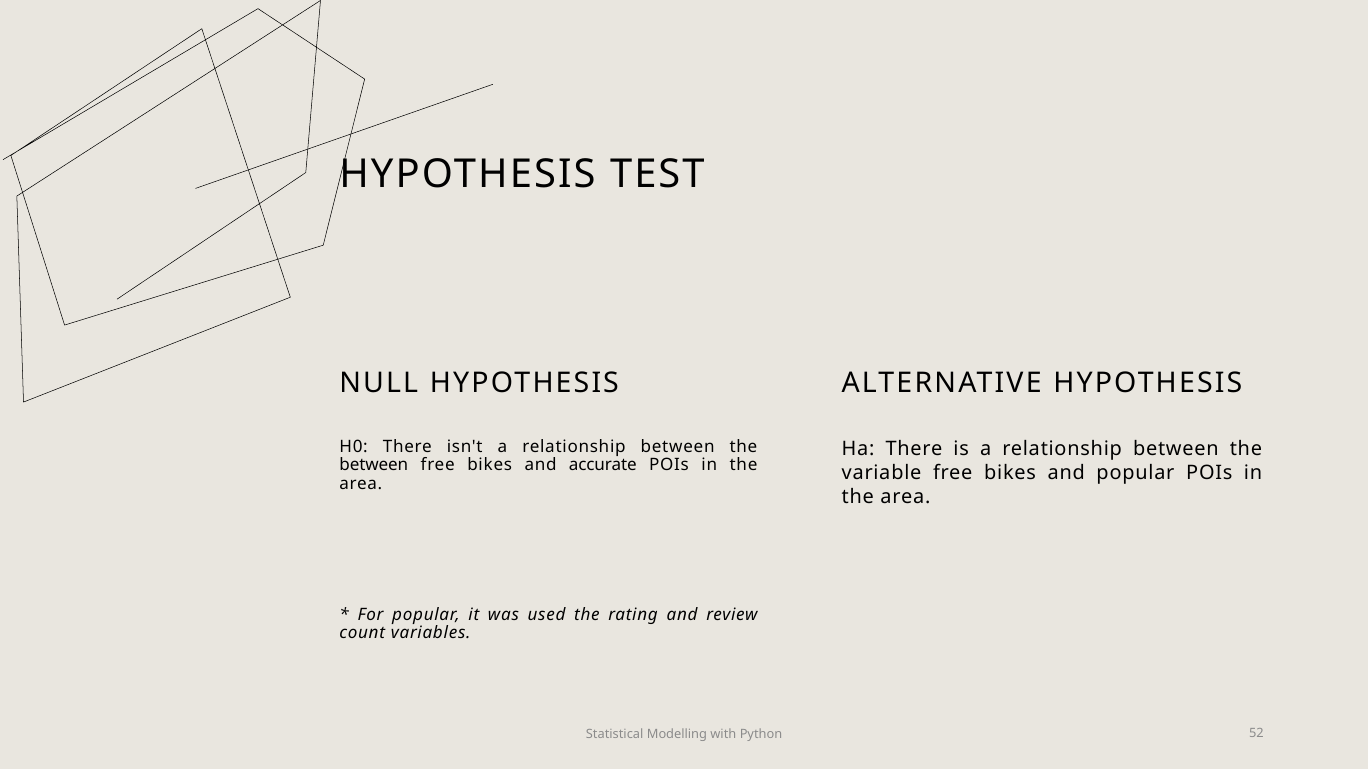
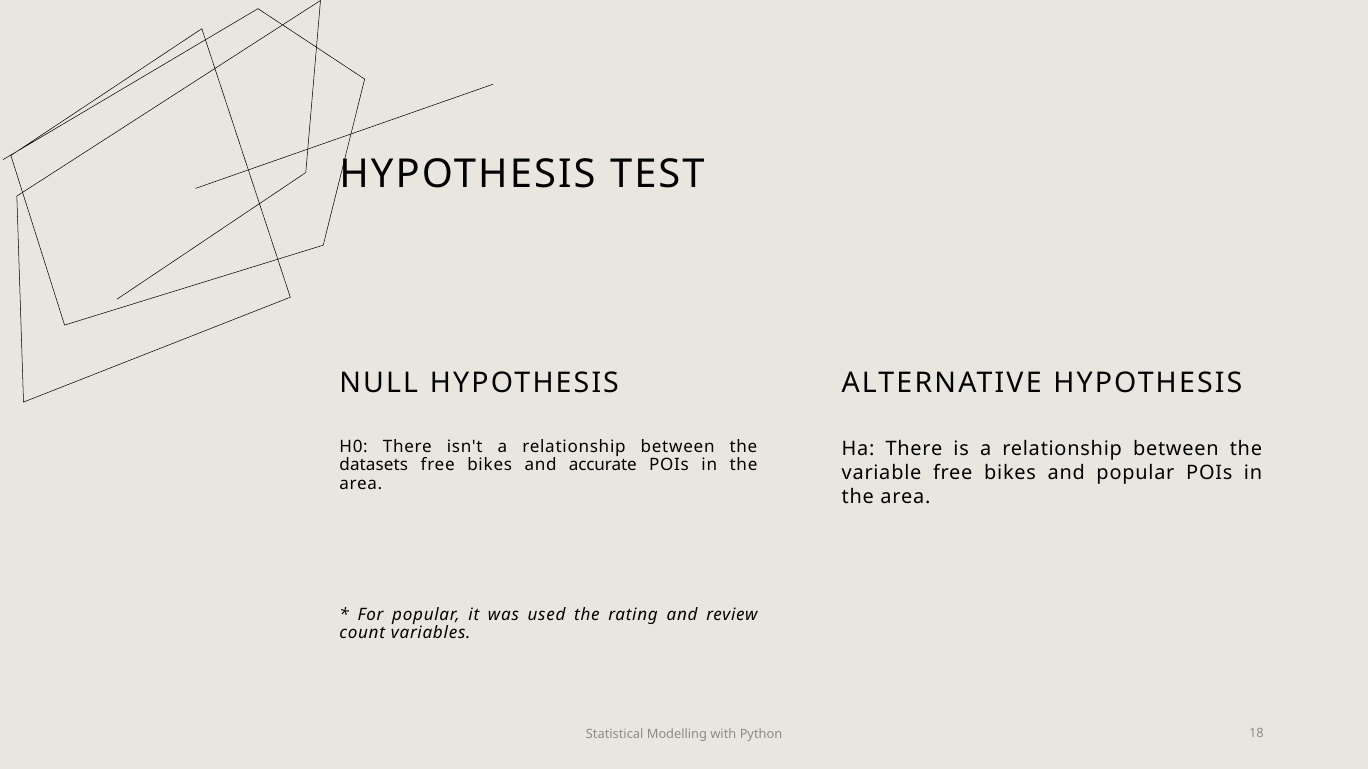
between at (374, 465): between -> datasets
52: 52 -> 18
